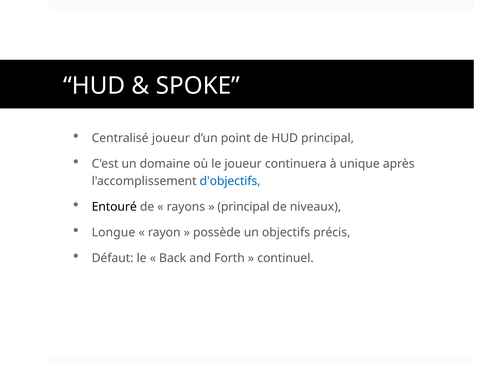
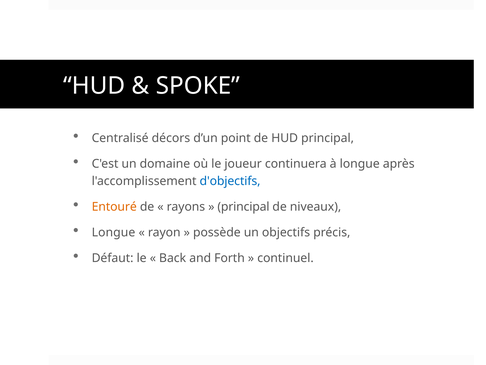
Centralisé joueur: joueur -> décors
à unique: unique -> longue
Entouré colour: black -> orange
